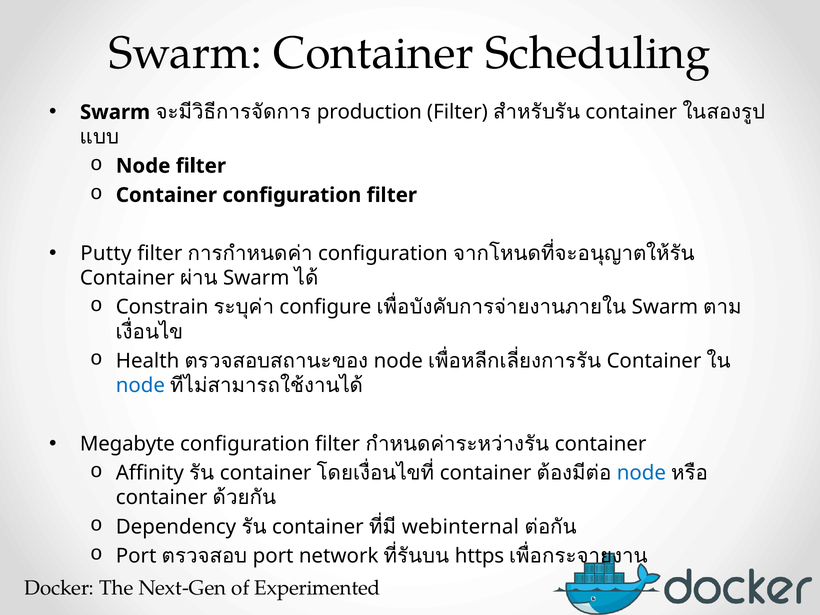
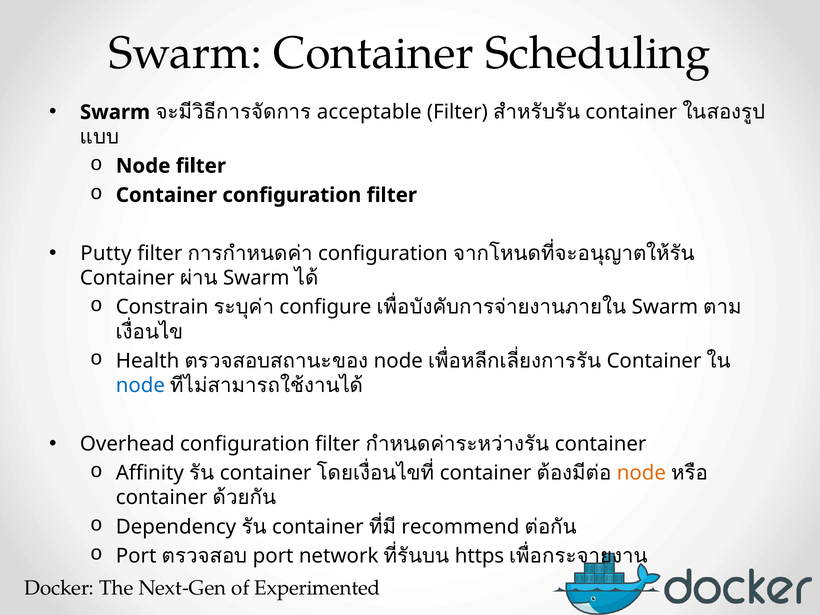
production: production -> acceptable
Megabyte: Megabyte -> Overhead
node at (641, 473) colour: blue -> orange
webinternal: webinternal -> recommend
